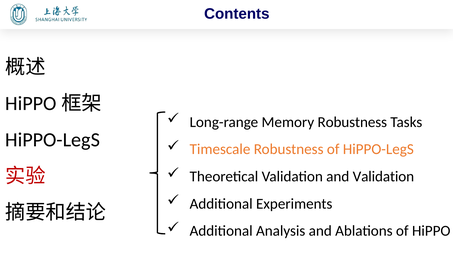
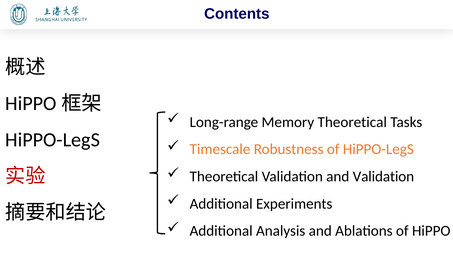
Memory Robustness: Robustness -> Theoretical
